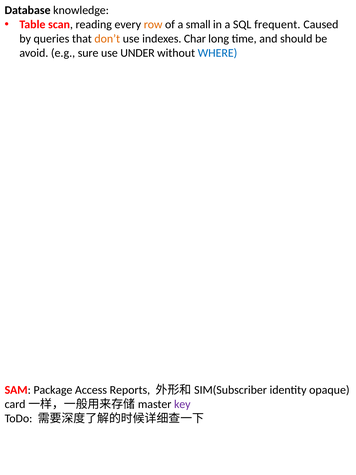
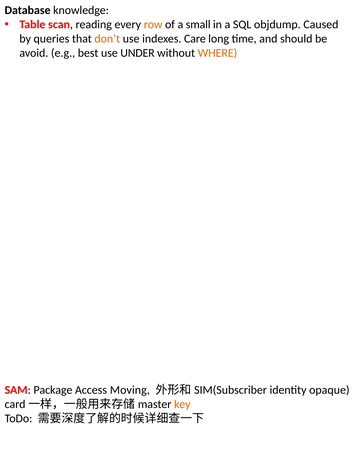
frequent: frequent -> objdump
Char: Char -> Care
sure: sure -> best
WHERE colour: blue -> orange
Reports: Reports -> Moving
key colour: purple -> orange
